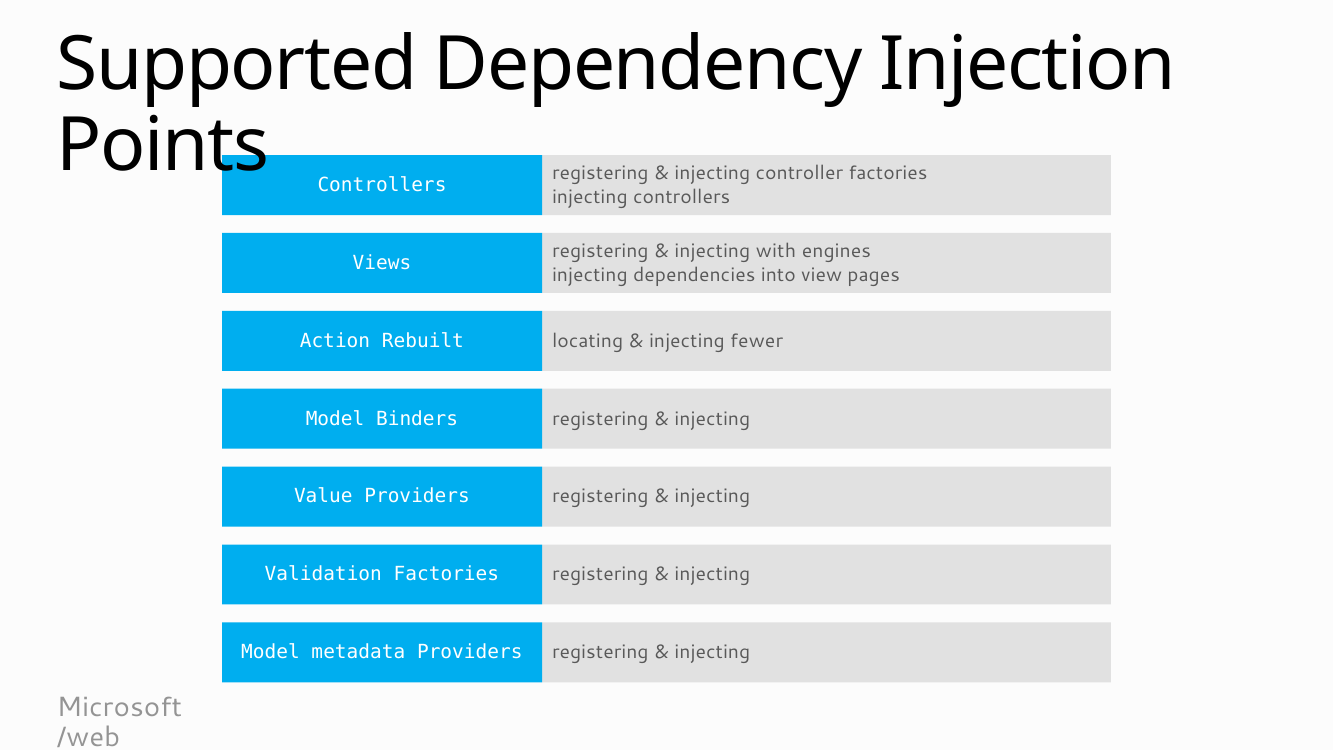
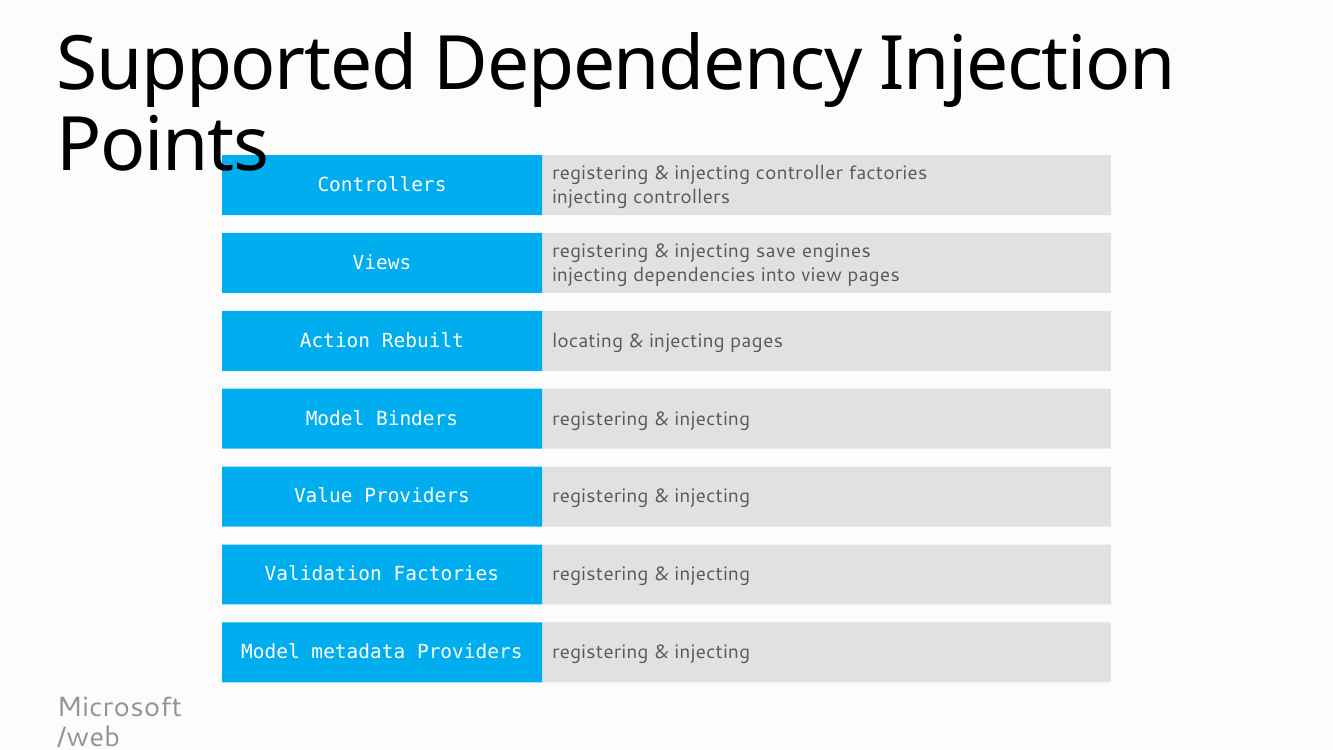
with: with -> save
injecting fewer: fewer -> pages
